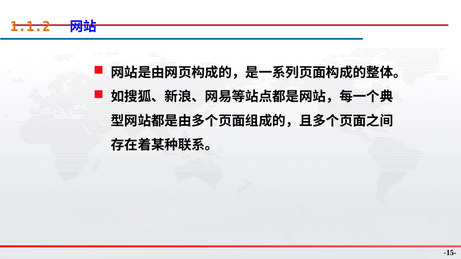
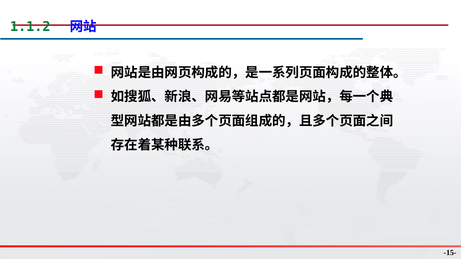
1.1.2 colour: orange -> green
